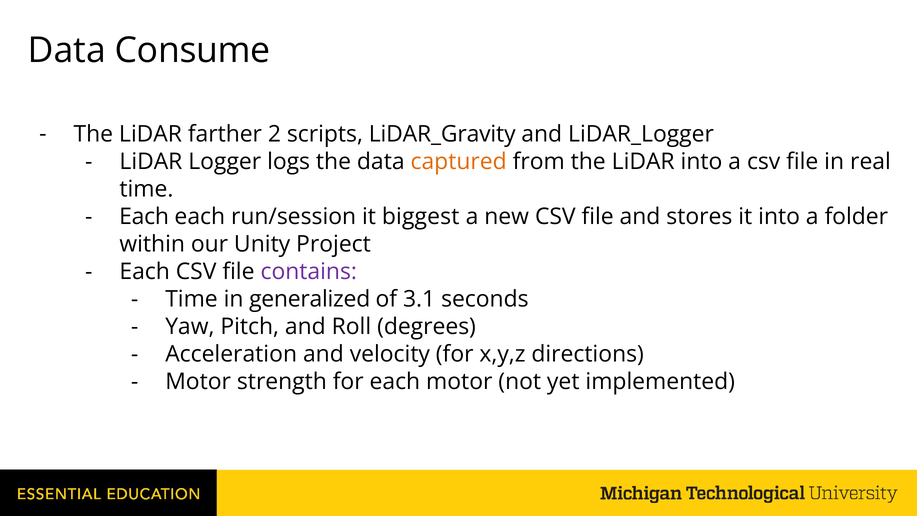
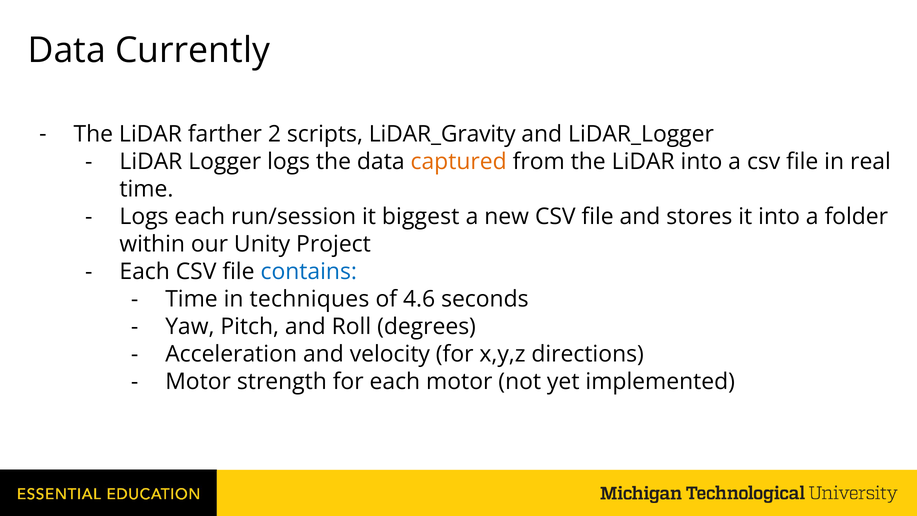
Consume: Consume -> Currently
Each at (144, 217): Each -> Logs
contains colour: purple -> blue
generalized: generalized -> techniques
3.1: 3.1 -> 4.6
